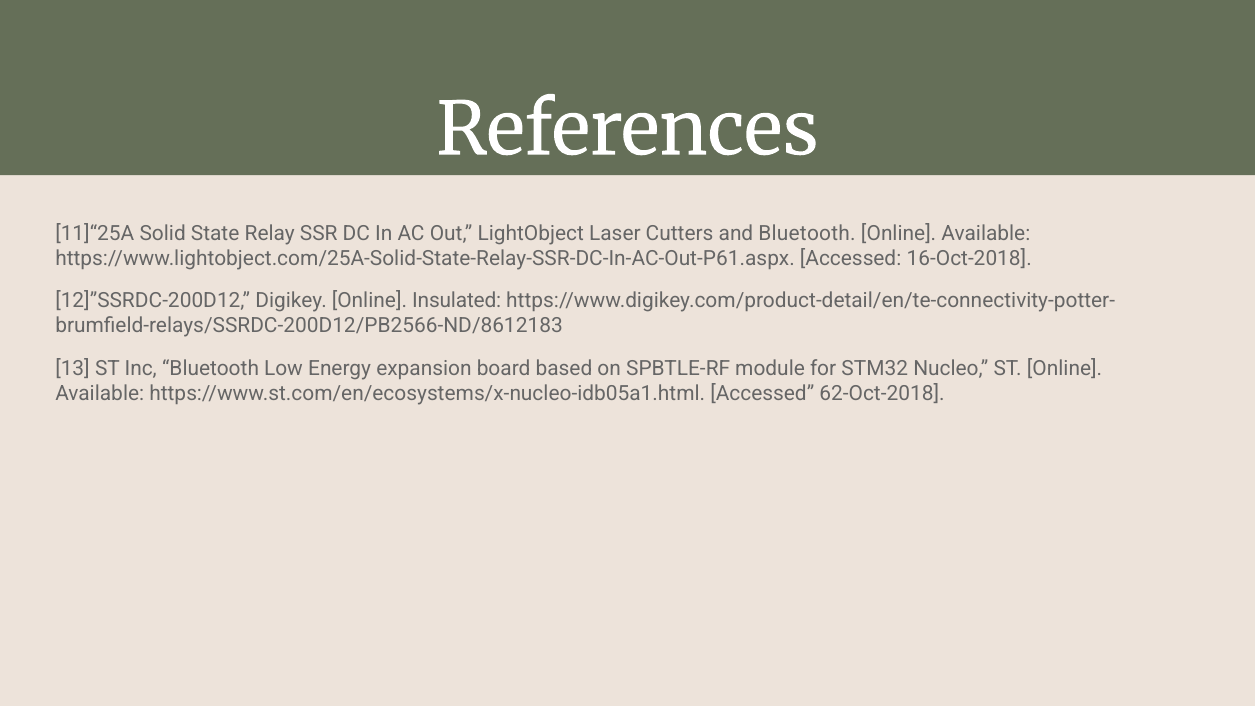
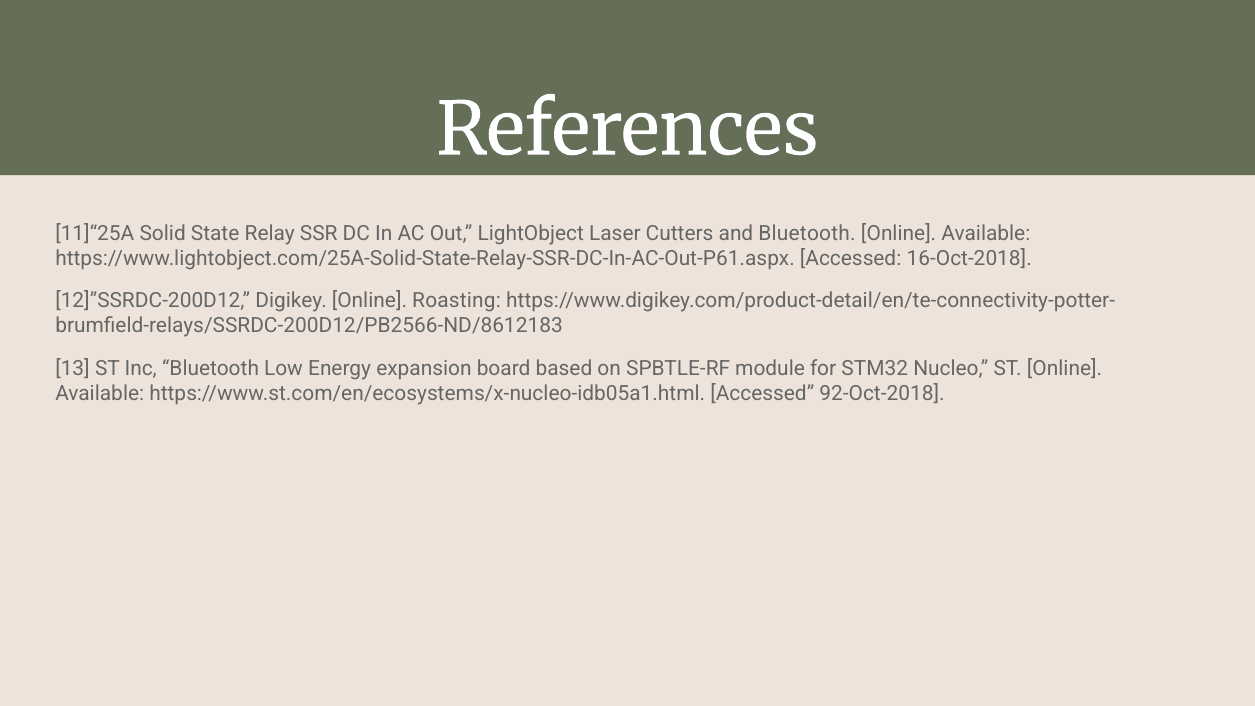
Insulated: Insulated -> Roasting
62-Oct-2018: 62-Oct-2018 -> 92-Oct-2018
